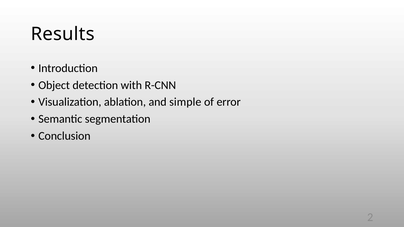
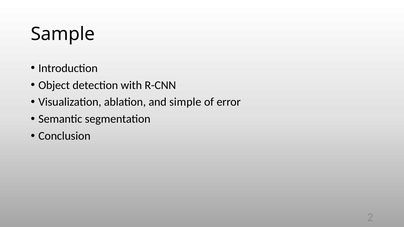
Results: Results -> Sample
